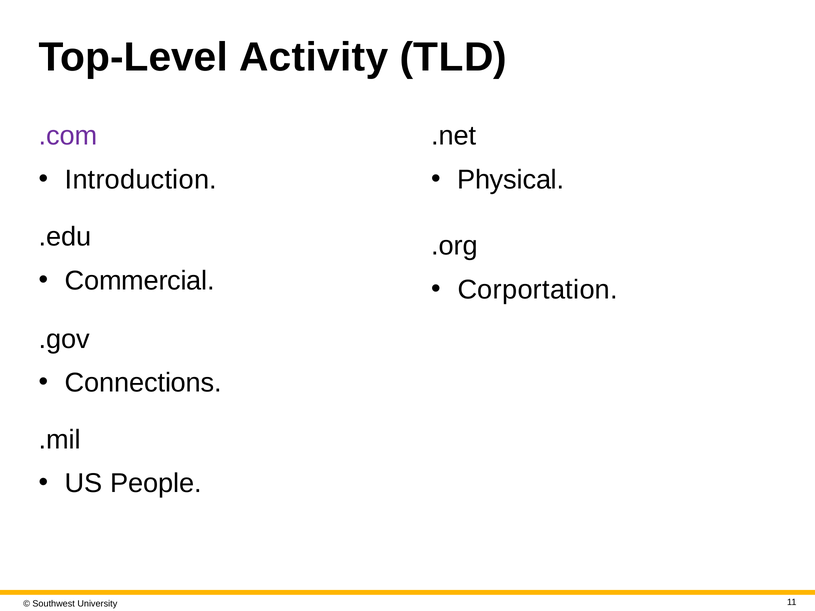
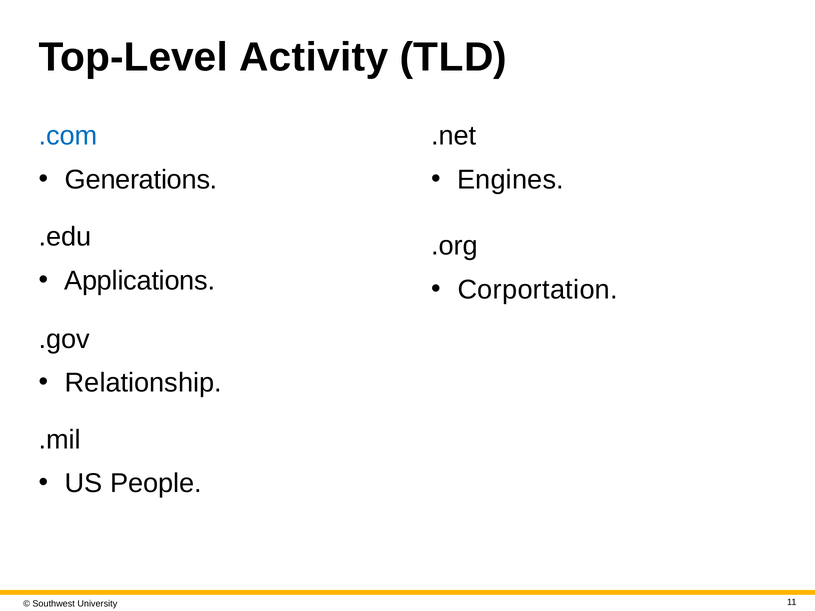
.com colour: purple -> blue
Introduction: Introduction -> Generations
Physical: Physical -> Engines
Commercial: Commercial -> Applications
Connections: Connections -> Relationship
